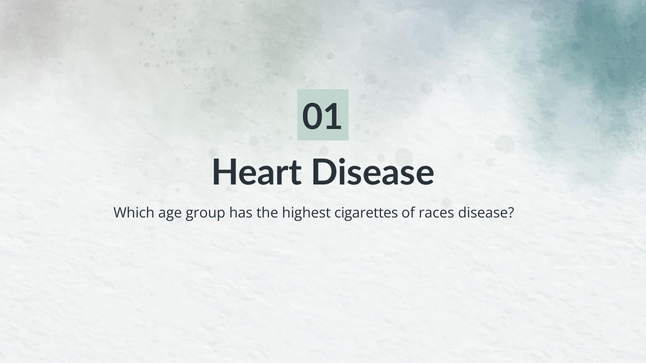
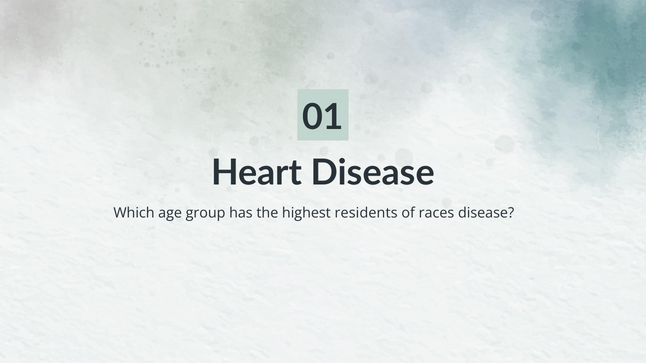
cigarettes: cigarettes -> residents
